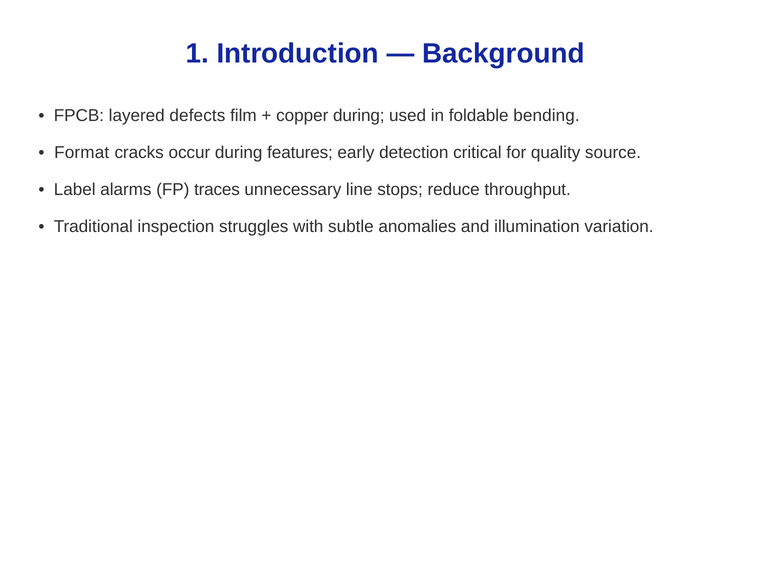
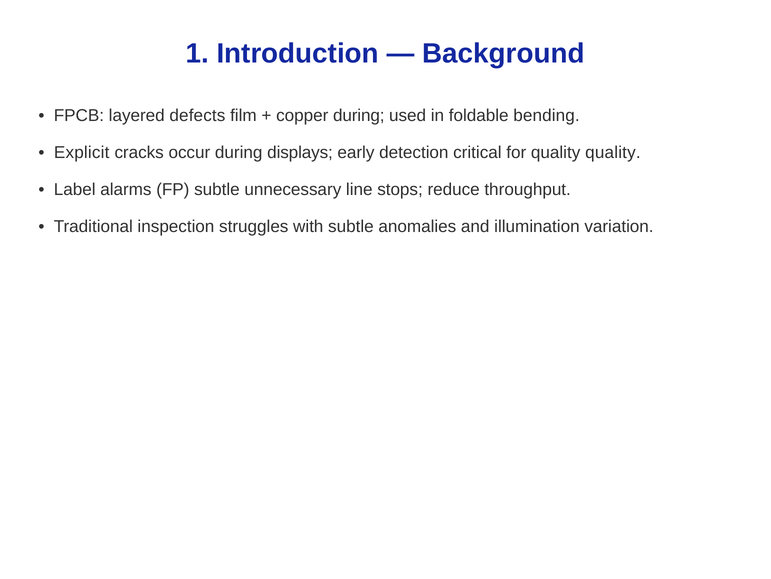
Format: Format -> Explicit
features: features -> displays
quality source: source -> quality
FP traces: traces -> subtle
